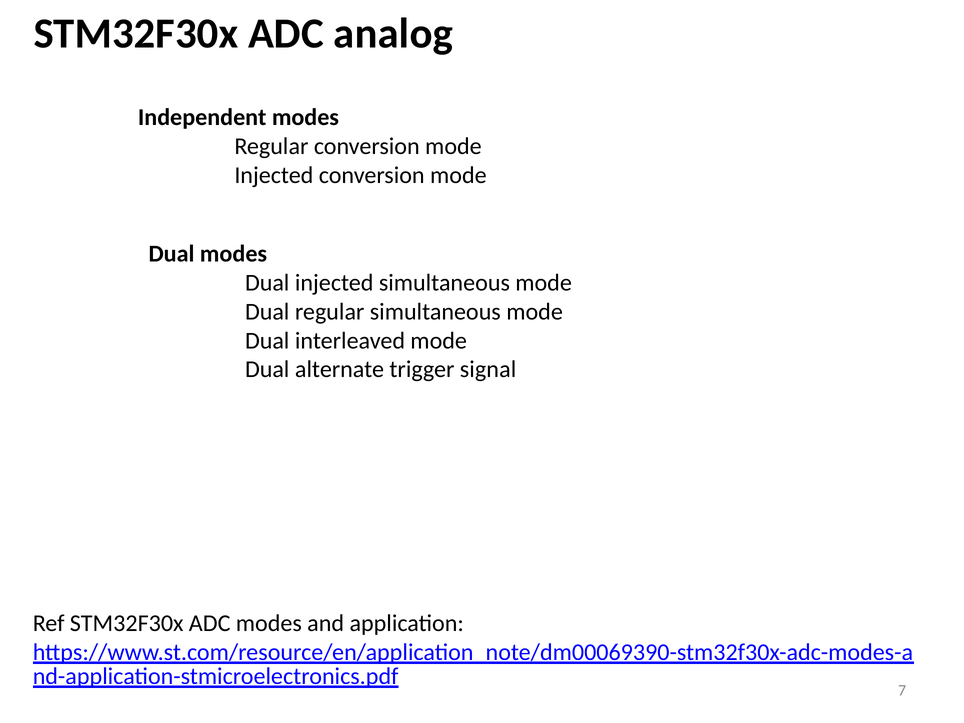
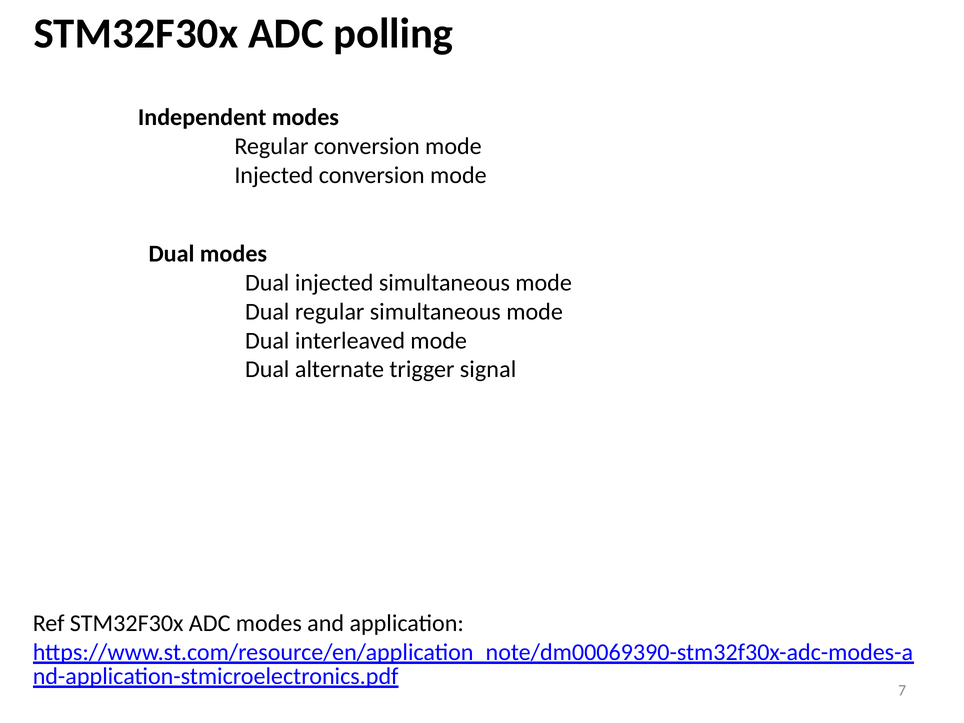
analog: analog -> polling
